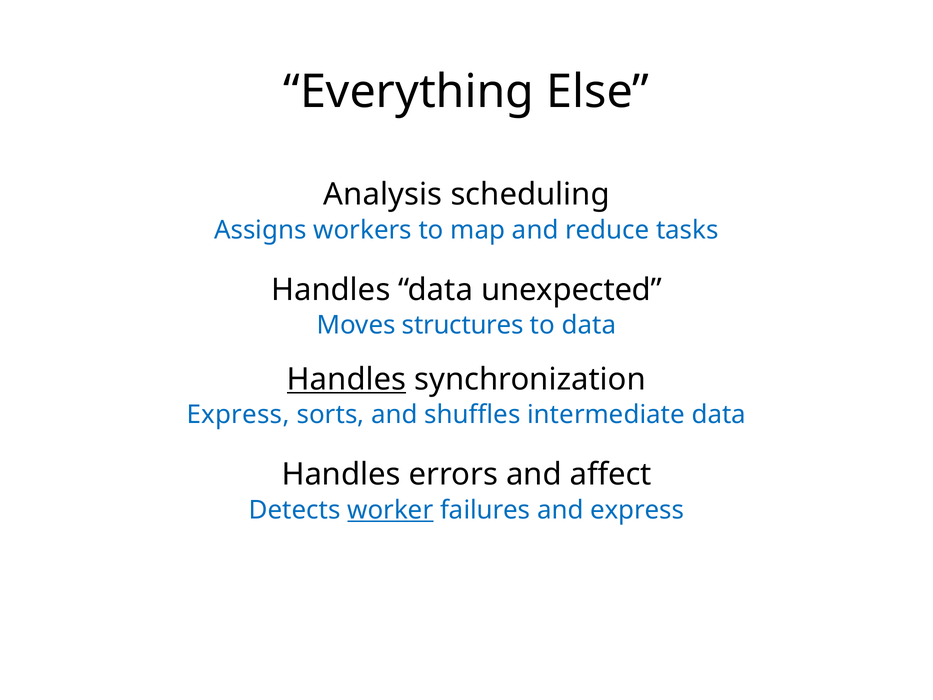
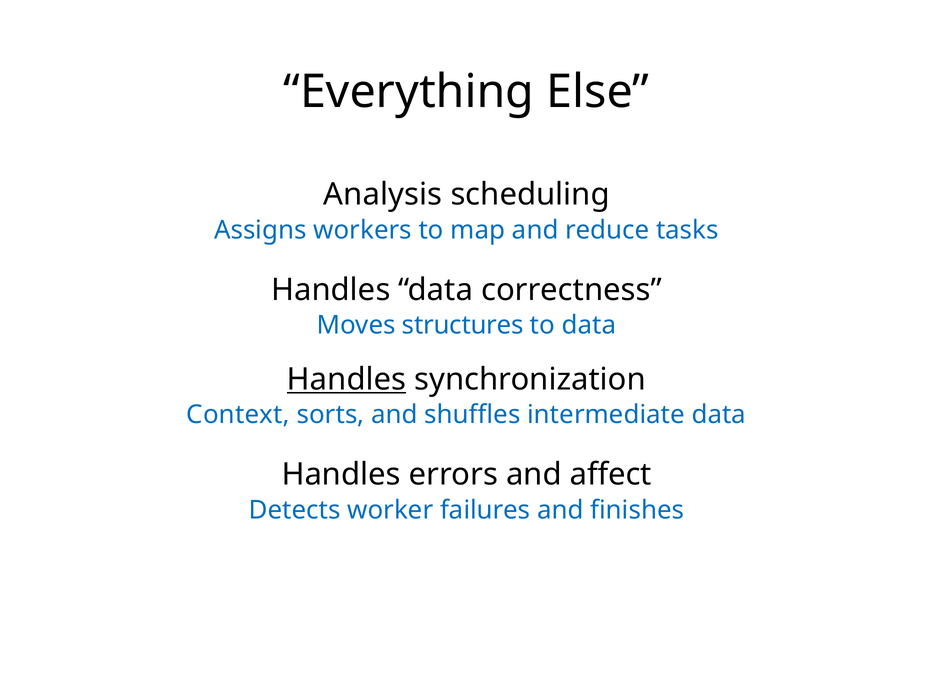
unexpected: unexpected -> correctness
Express at (238, 415): Express -> Context
worker underline: present -> none
and express: express -> finishes
